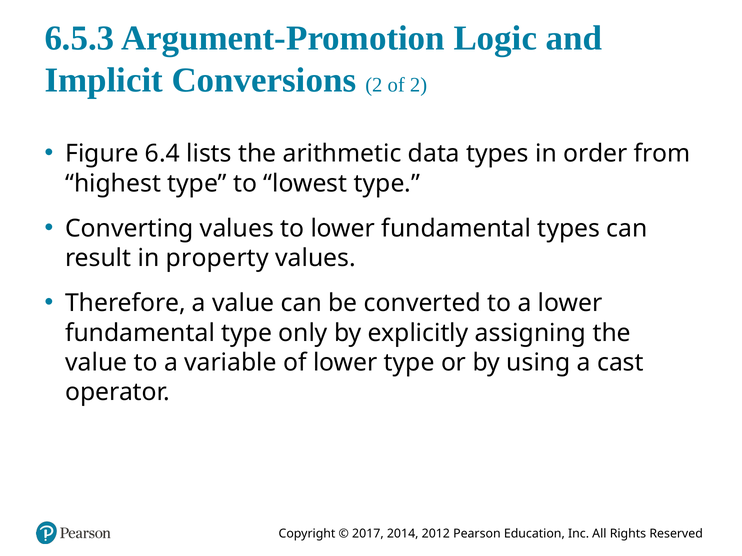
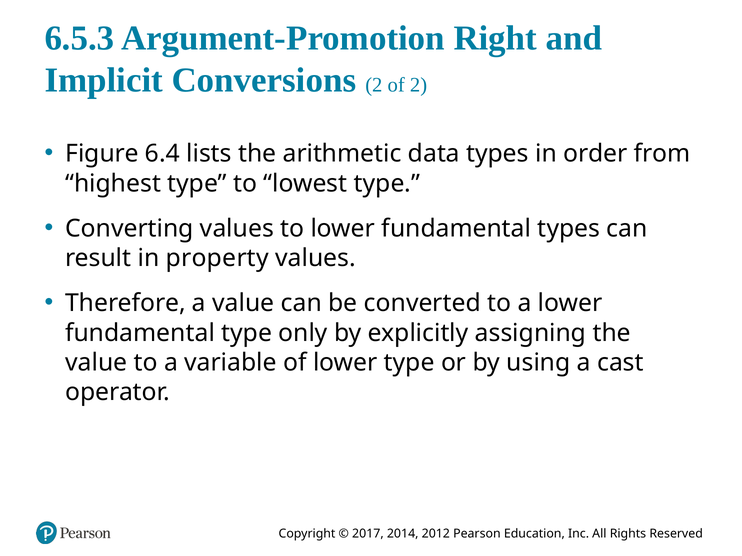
Logic: Logic -> Right
